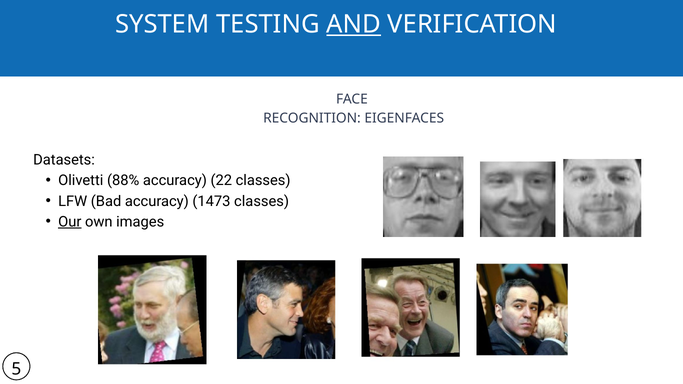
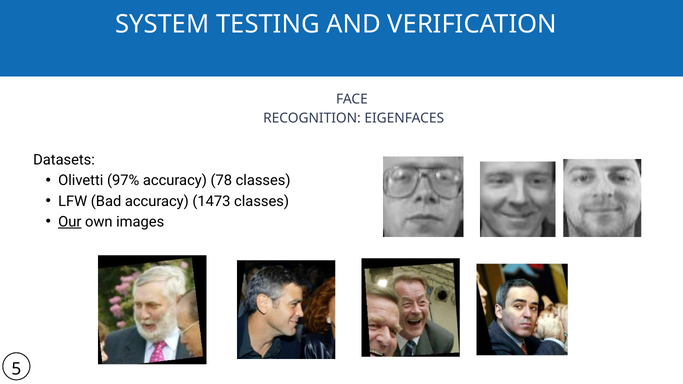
AND underline: present -> none
88%: 88% -> 97%
22: 22 -> 78
